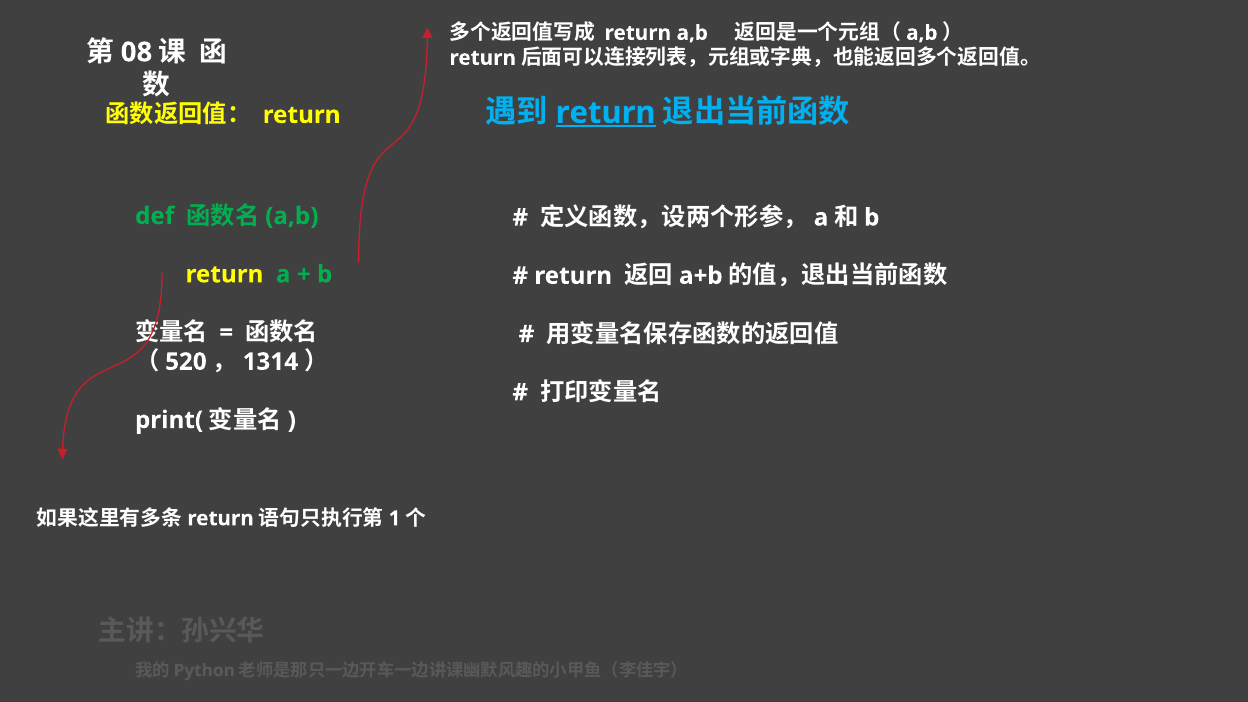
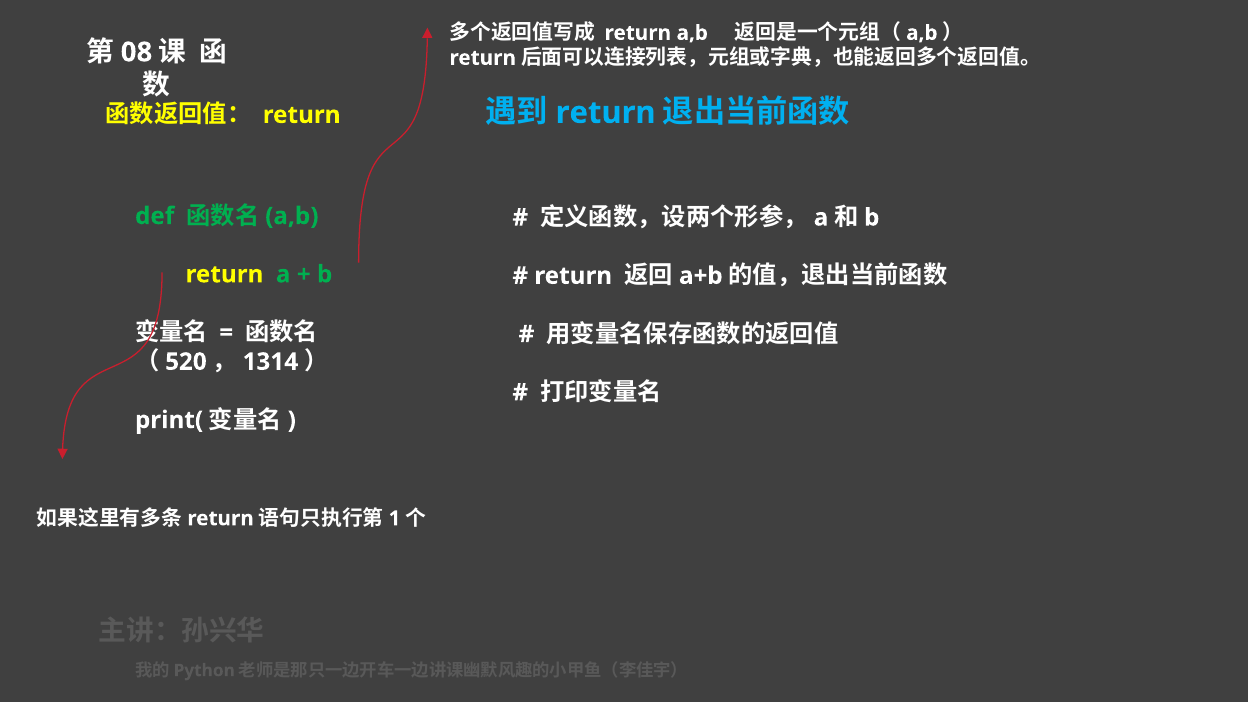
return at (606, 113) underline: present -> none
